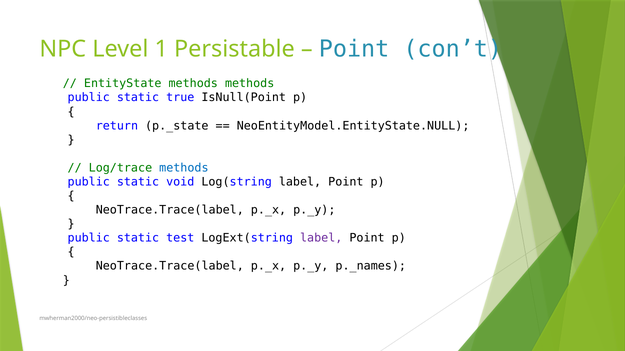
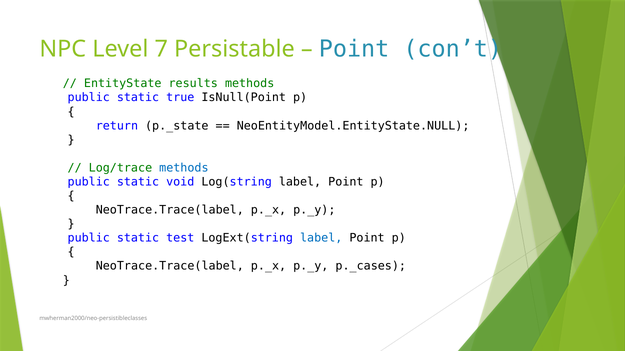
1: 1 -> 7
EntityState methods: methods -> results
label at (321, 238) colour: purple -> blue
p._names: p._names -> p._cases
